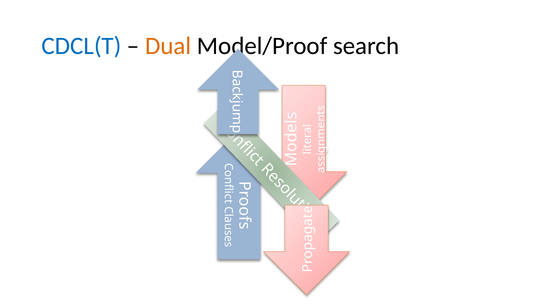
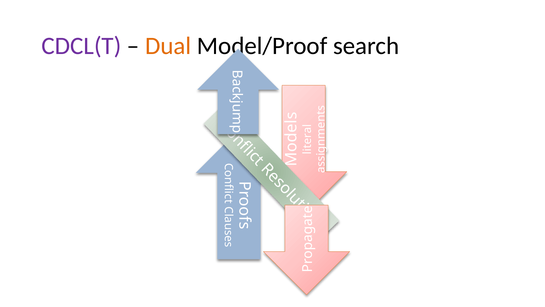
CDCL(T colour: blue -> purple
